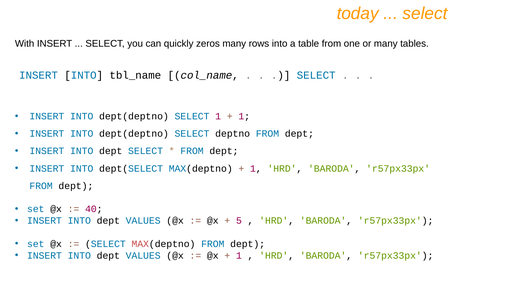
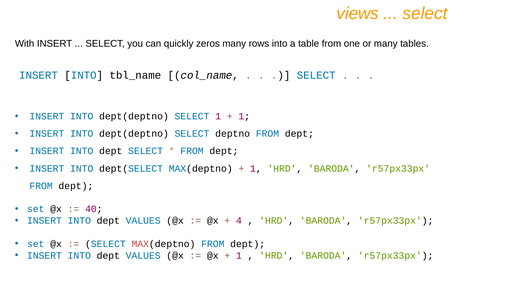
today: today -> views
5: 5 -> 4
